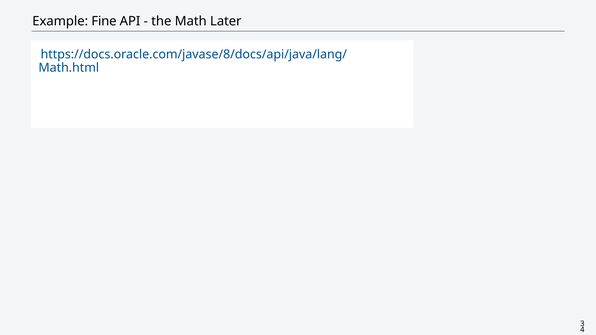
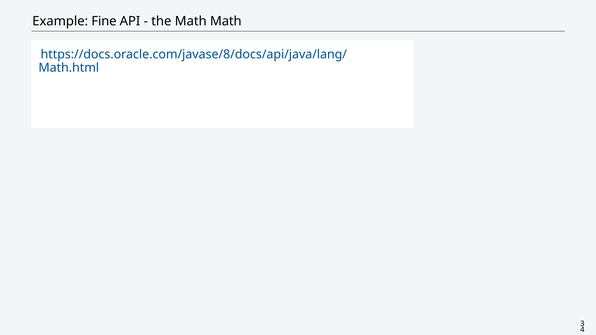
Math Later: Later -> Math
